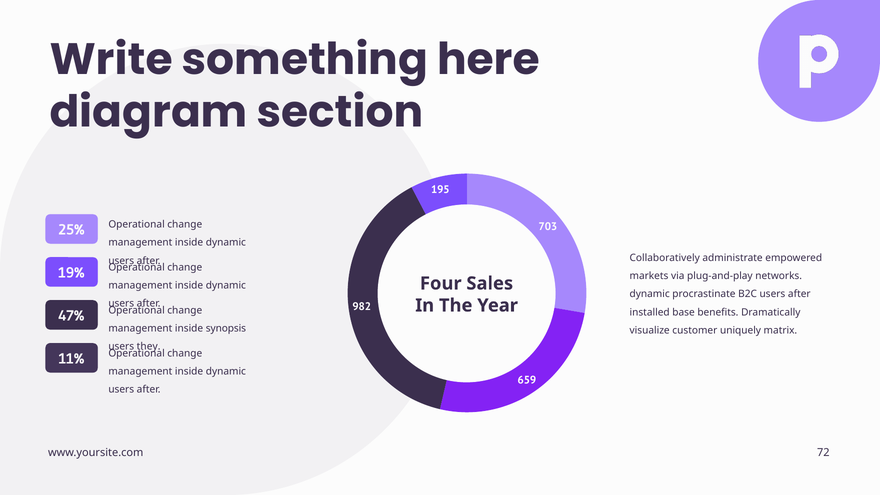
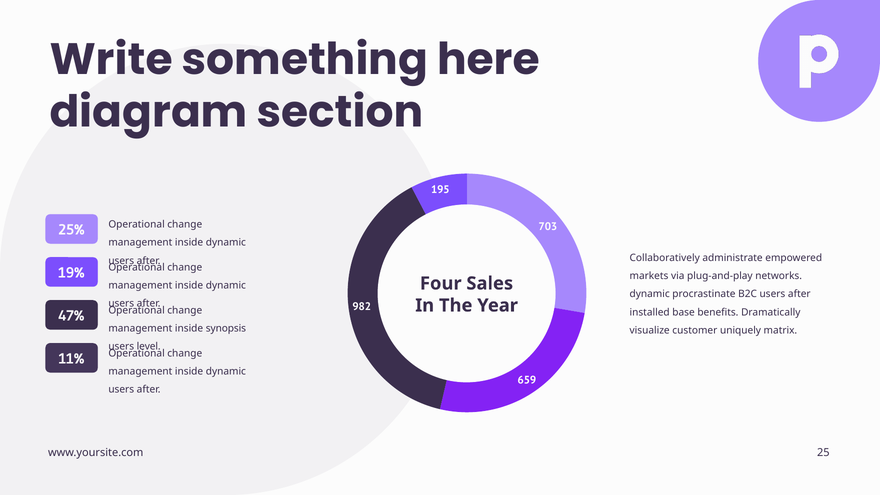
they: they -> level
72: 72 -> 25
